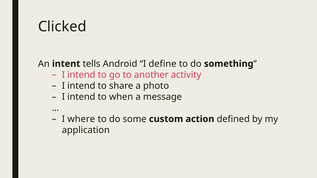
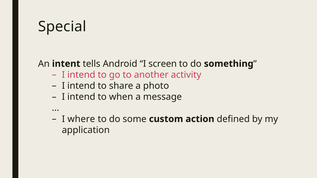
Clicked: Clicked -> Special
define: define -> screen
